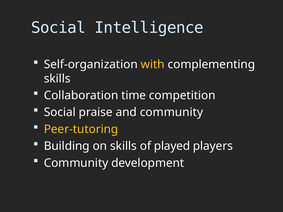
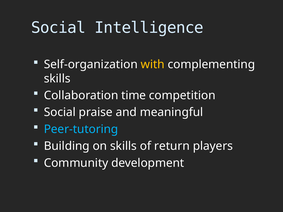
and community: community -> meaningful
Peer-tutoring colour: yellow -> light blue
played: played -> return
